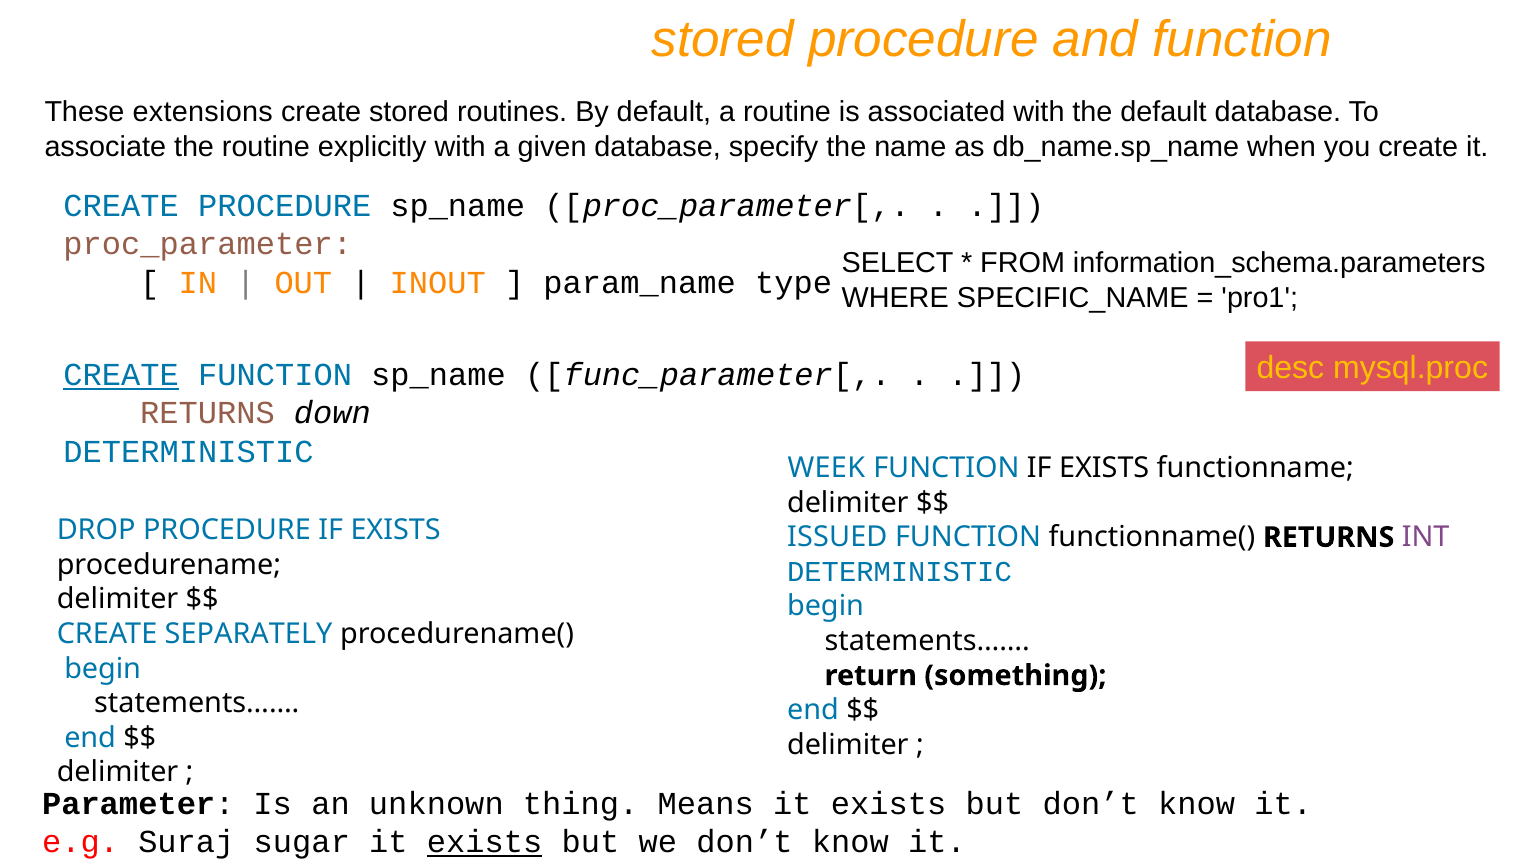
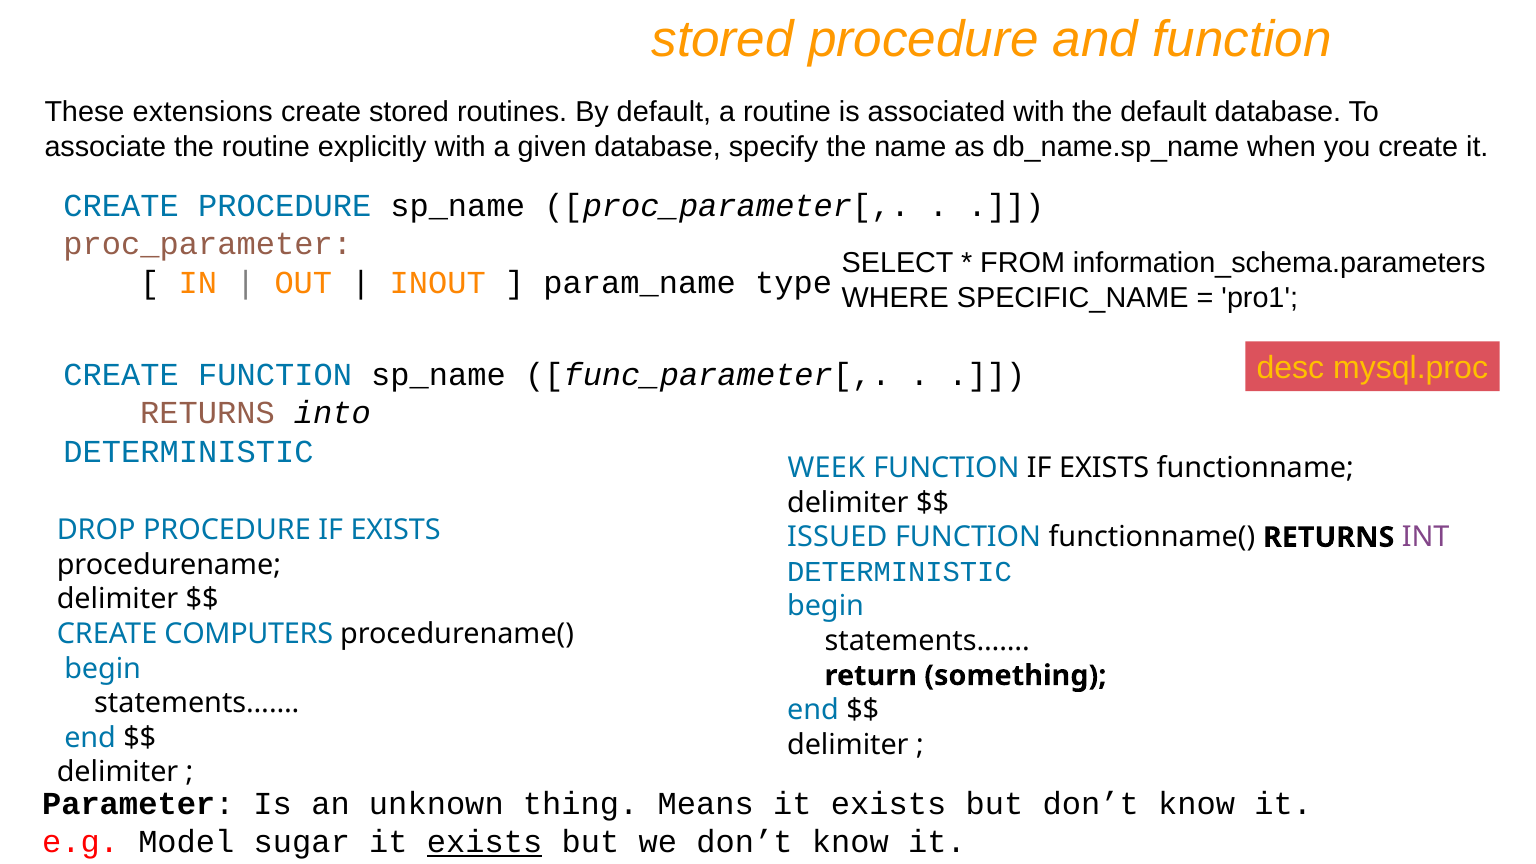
CREATE at (121, 375) underline: present -> none
down: down -> into
SEPARATELY: SEPARATELY -> COMPUTERS
Suraj: Suraj -> Model
